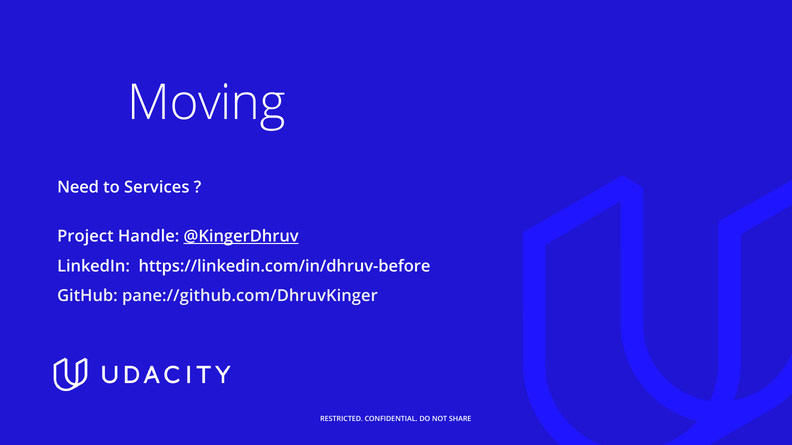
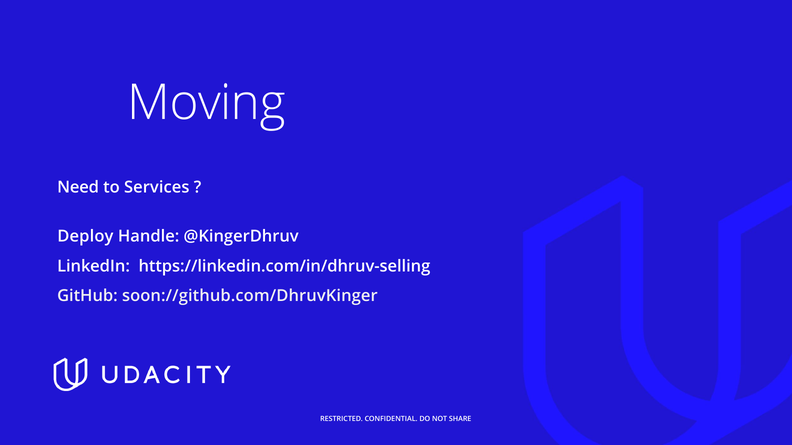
Project: Project -> Deploy
@KingerDhruv underline: present -> none
https://linkedin.com/in/dhruv-before: https://linkedin.com/in/dhruv-before -> https://linkedin.com/in/dhruv-selling
pane://github.com/DhruvKinger: pane://github.com/DhruvKinger -> soon://github.com/DhruvKinger
